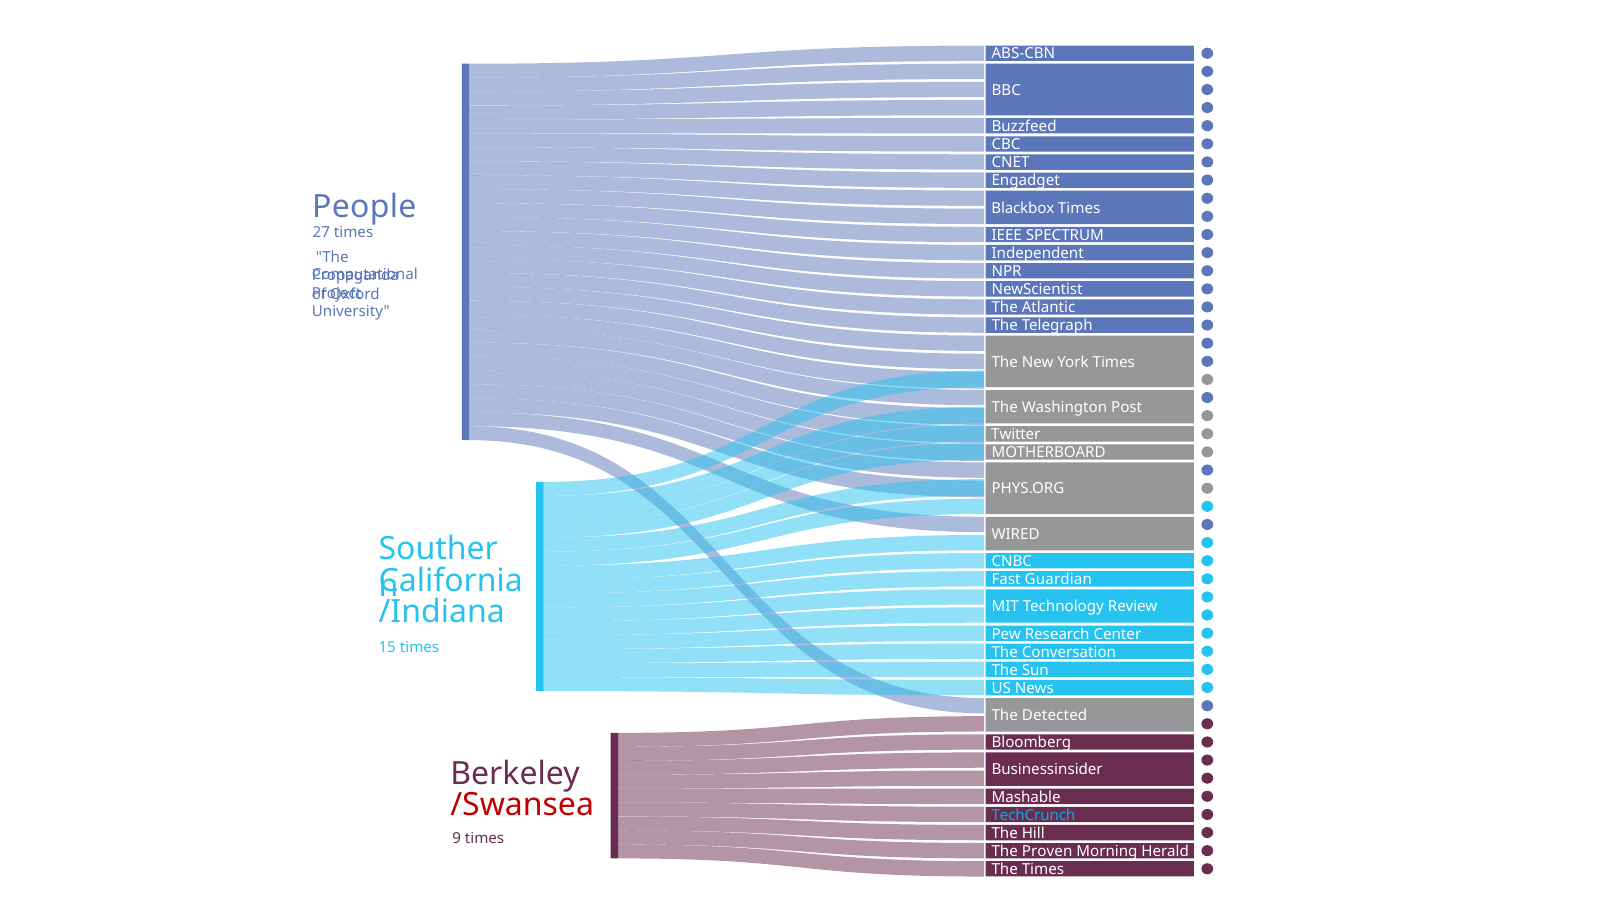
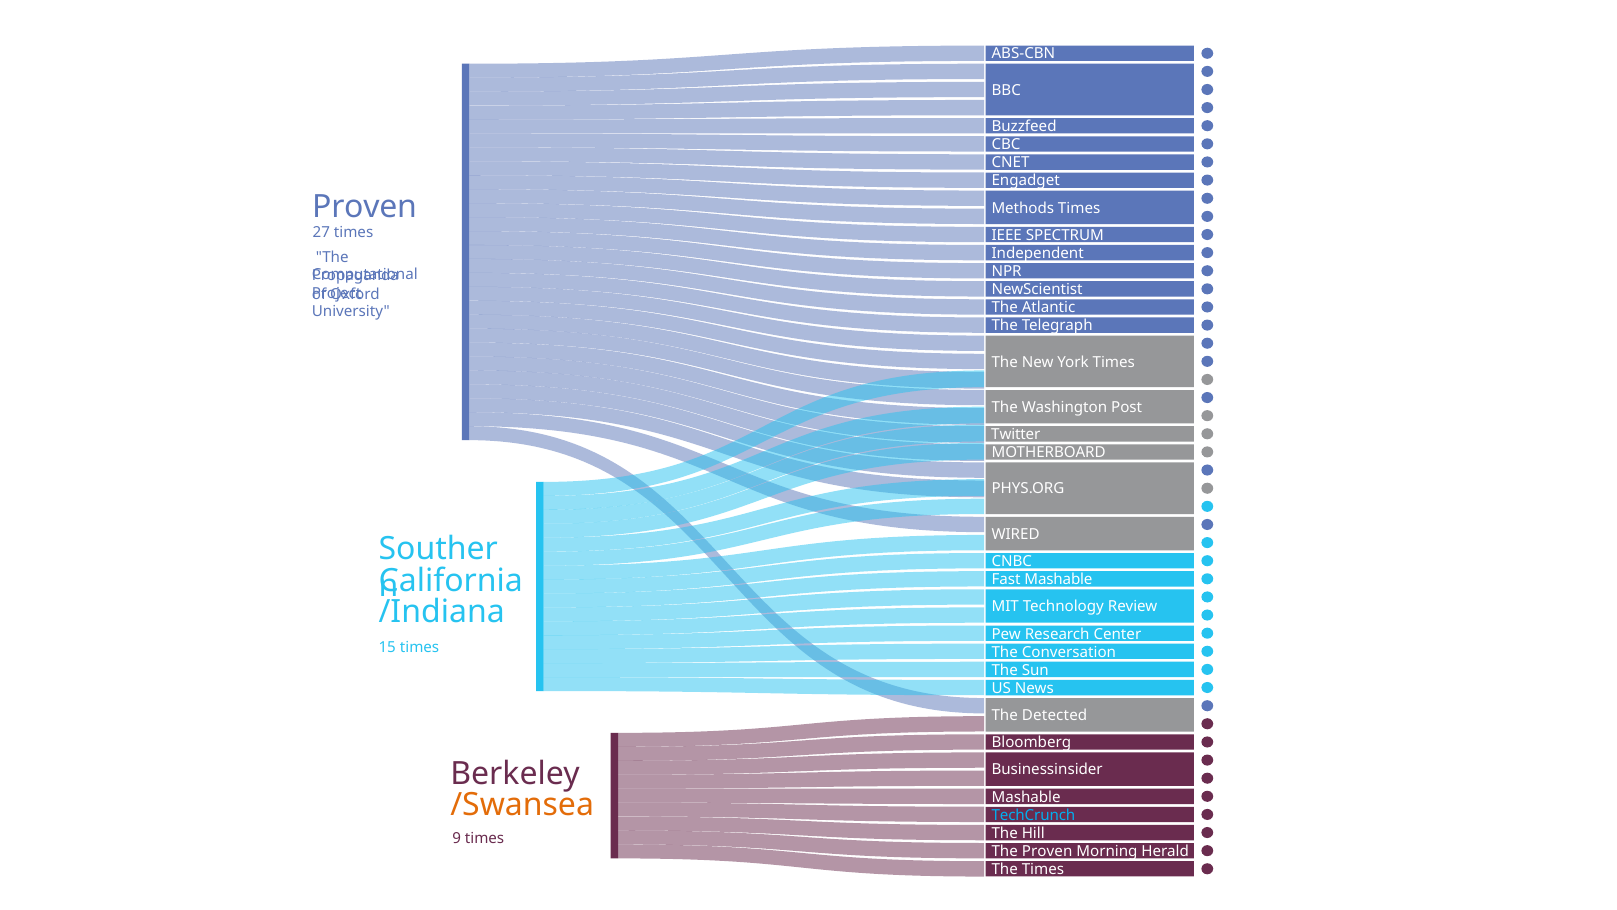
People at (364, 207): People -> Proven
Blackbox: Blackbox -> Methods
Fast Guardian: Guardian -> Mashable
/Swansea colour: red -> orange
